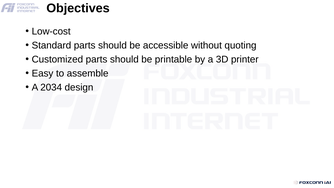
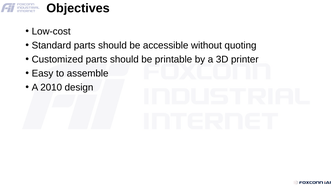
2034: 2034 -> 2010
